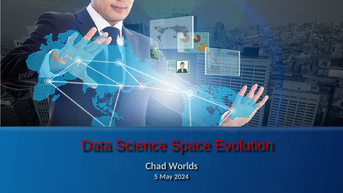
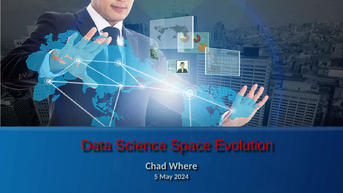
Worlds: Worlds -> Where
